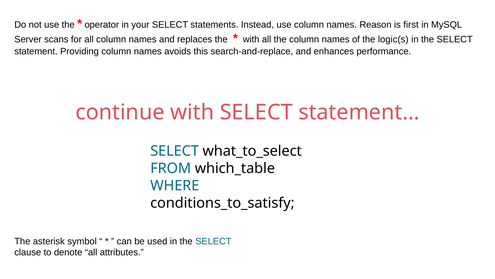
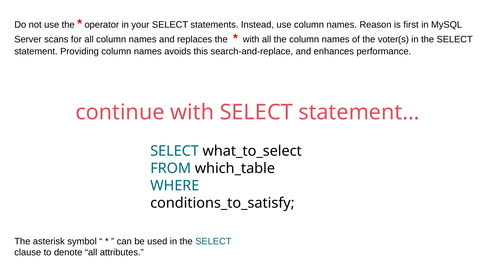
logic(s: logic(s -> voter(s
